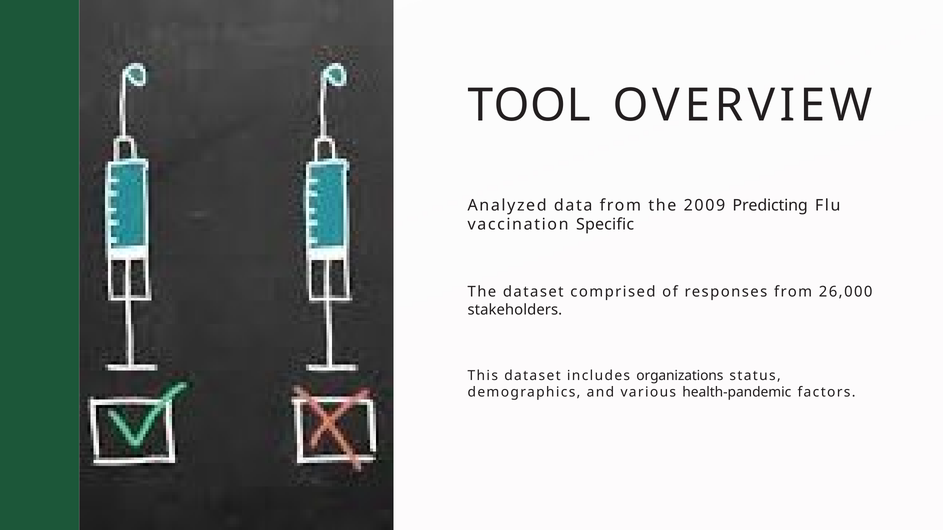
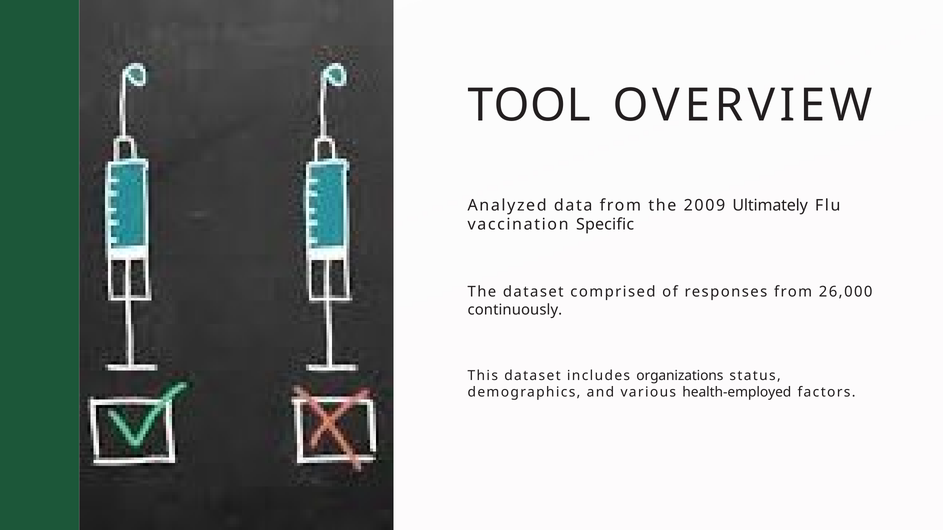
Predicting: Predicting -> Ultimately
stakeholders: stakeholders -> continuously
health-pandemic: health-pandemic -> health-employed
